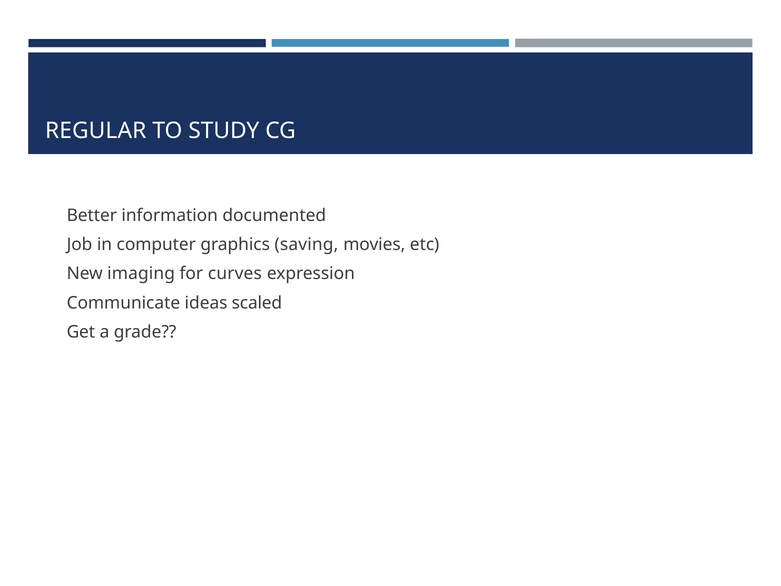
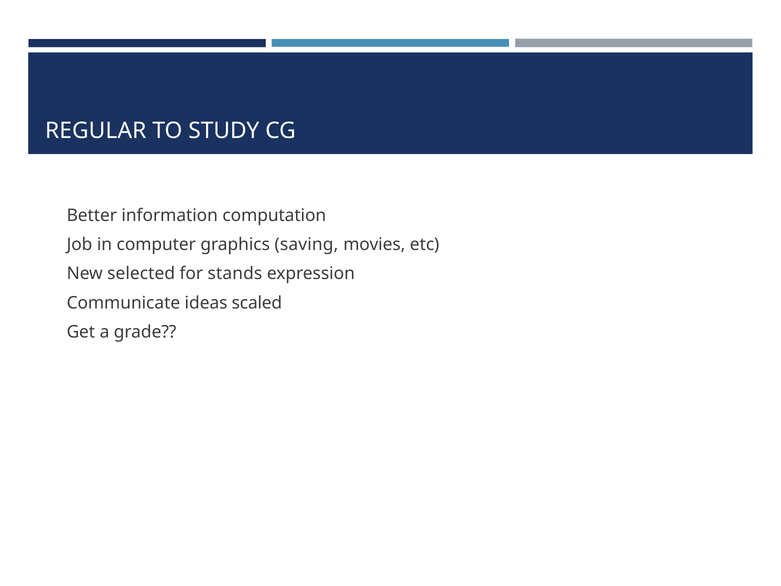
documented: documented -> computation
imaging: imaging -> selected
curves: curves -> stands
